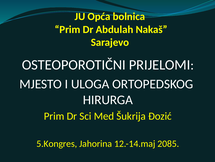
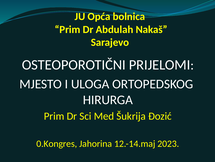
5.Kongres: 5.Kongres -> 0.Kongres
2085: 2085 -> 2023
